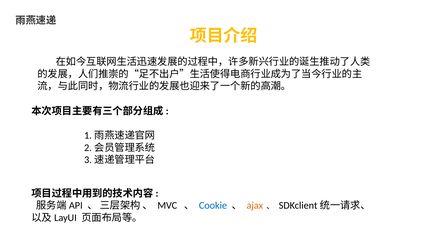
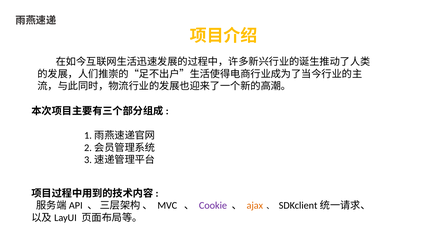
Cookie colour: blue -> purple
